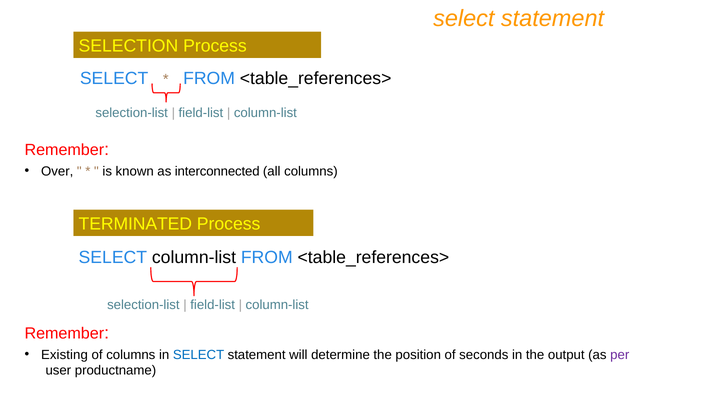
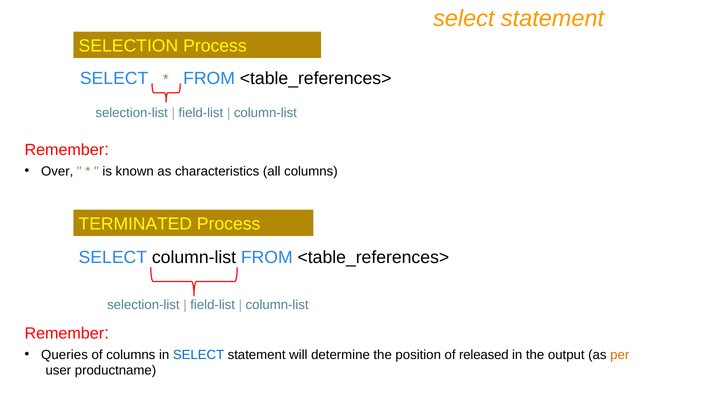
interconnected: interconnected -> characteristics
Existing: Existing -> Queries
seconds: seconds -> released
per colour: purple -> orange
